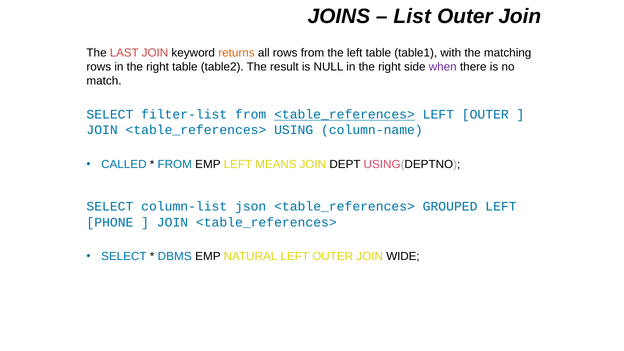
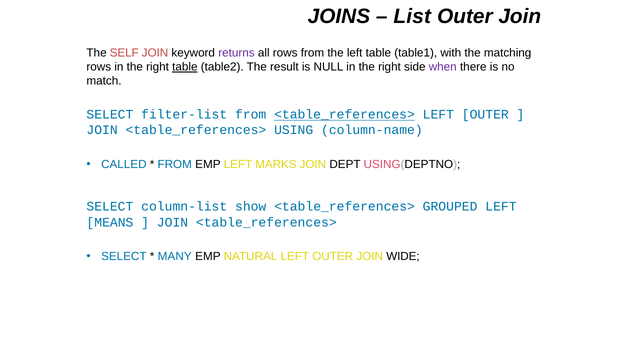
LAST: LAST -> SELF
returns colour: orange -> purple
table at (185, 67) underline: none -> present
MEANS: MEANS -> MARKS
json: json -> show
PHONE: PHONE -> MEANS
DBMS: DBMS -> MANY
